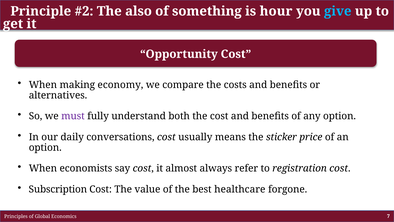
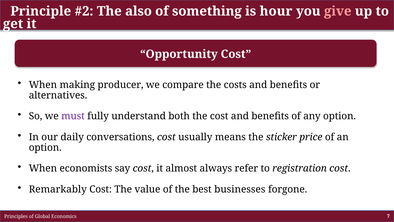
give colour: light blue -> pink
economy: economy -> producer
Subscription: Subscription -> Remarkably
healthcare: healthcare -> businesses
